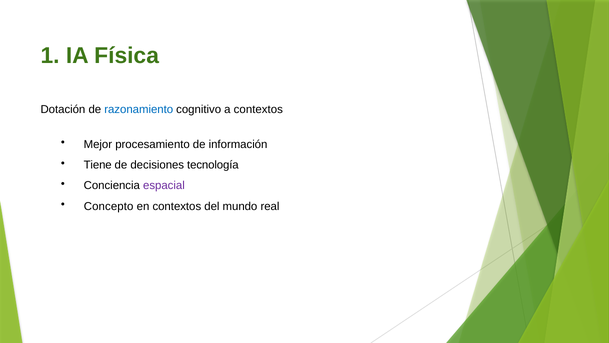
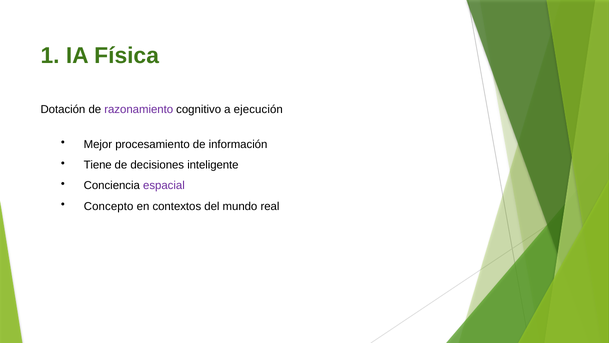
razonamiento colour: blue -> purple
a contextos: contextos -> ejecución
tecnología: tecnología -> inteligente
